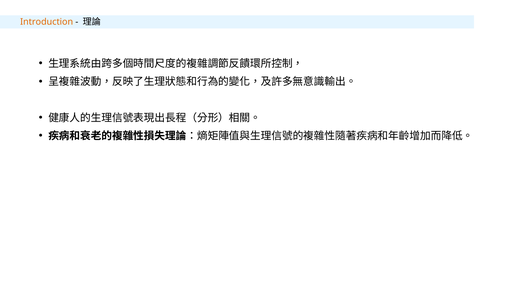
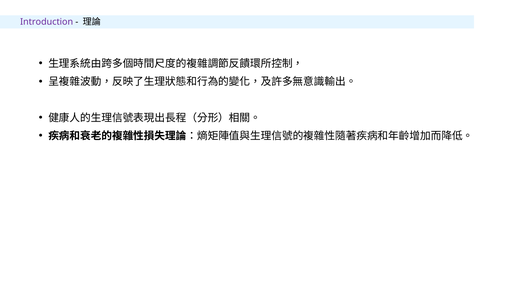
Introduction colour: orange -> purple
